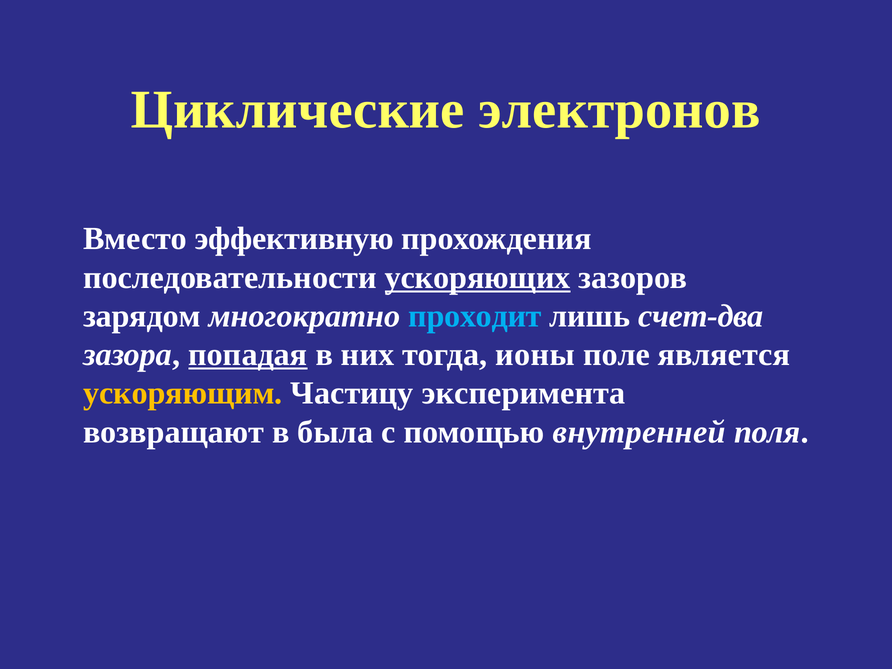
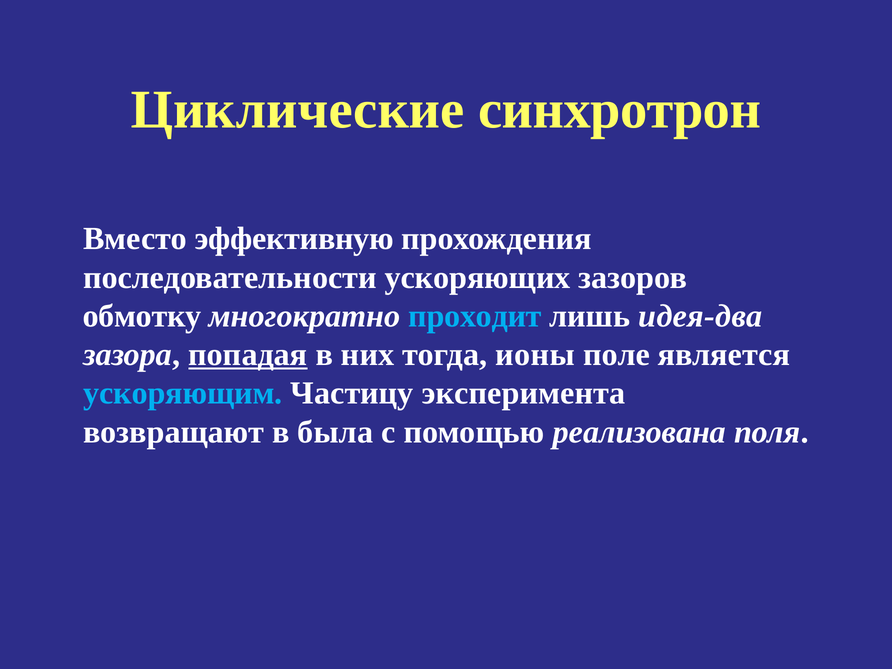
электронов: электронов -> синхротрон
ускоряющих underline: present -> none
зарядом: зарядом -> обмотку
счет-два: счет-два -> идея-два
ускоряющим colour: yellow -> light blue
внутренней: внутренней -> реализована
